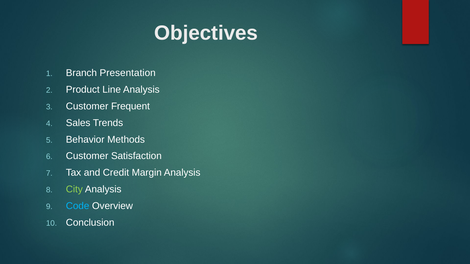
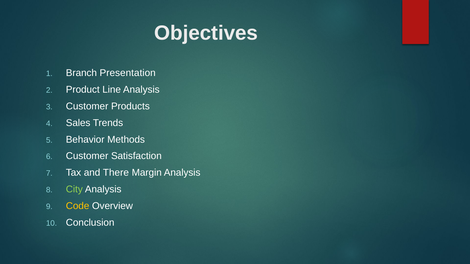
Frequent: Frequent -> Products
Credit: Credit -> There
Code colour: light blue -> yellow
